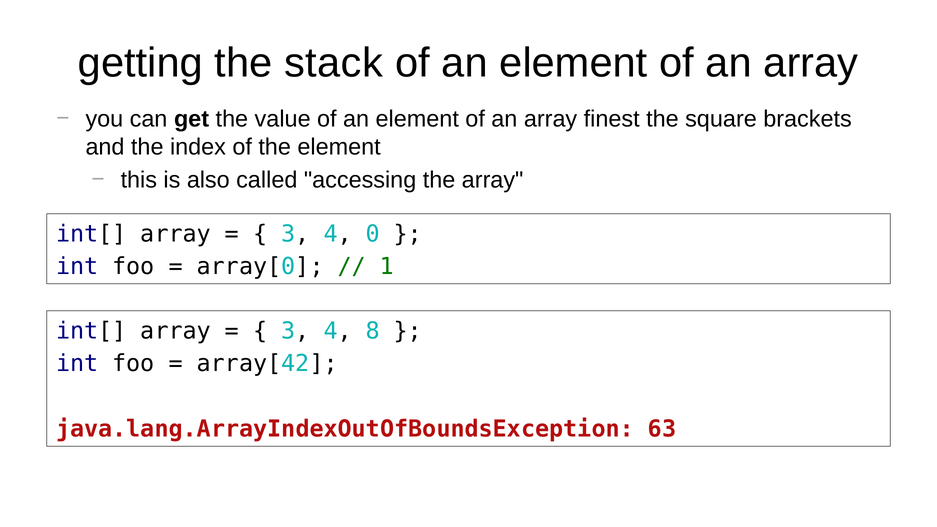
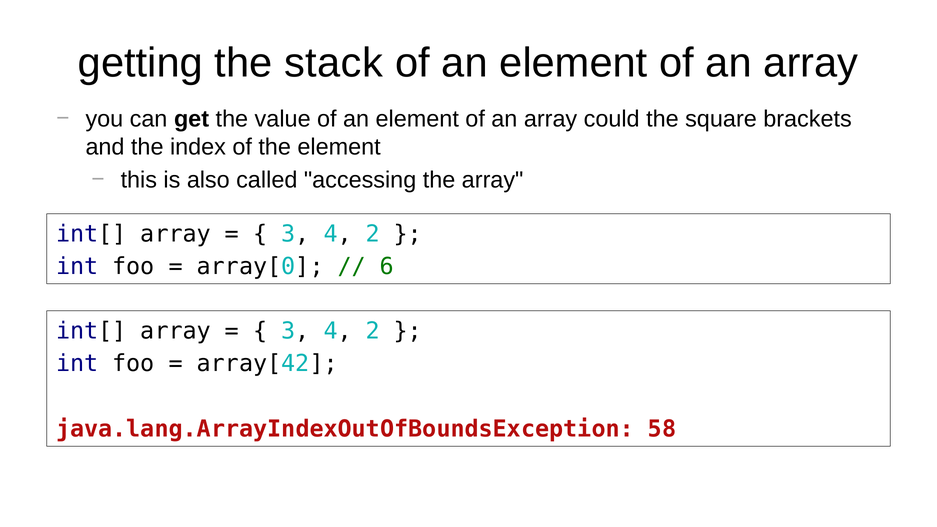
finest: finest -> could
0 at (373, 234): 0 -> 2
1: 1 -> 6
8 at (373, 331): 8 -> 2
63: 63 -> 58
